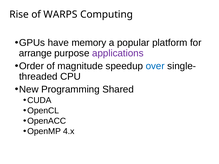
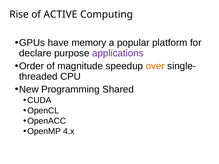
WARPS: WARPS -> ACTIVE
arrange: arrange -> declare
over colour: blue -> orange
